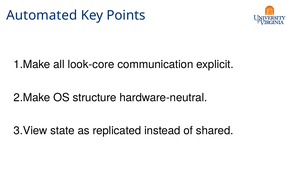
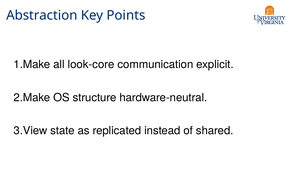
Automated: Automated -> Abstraction
